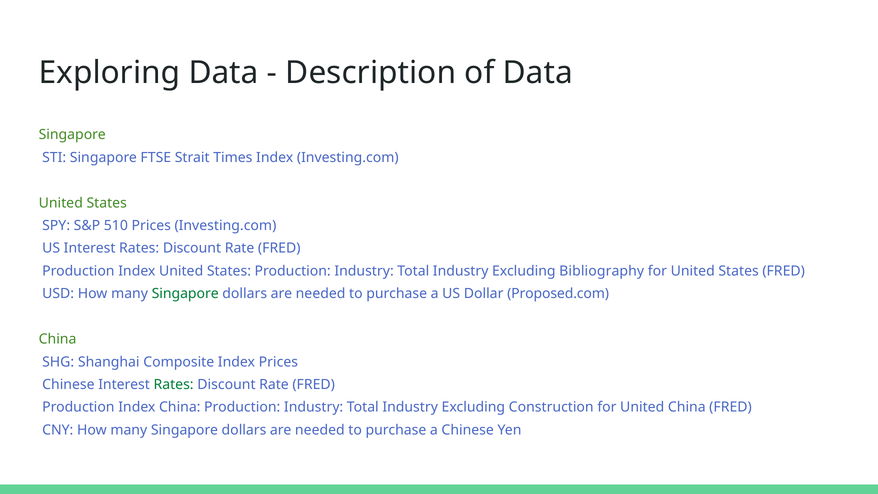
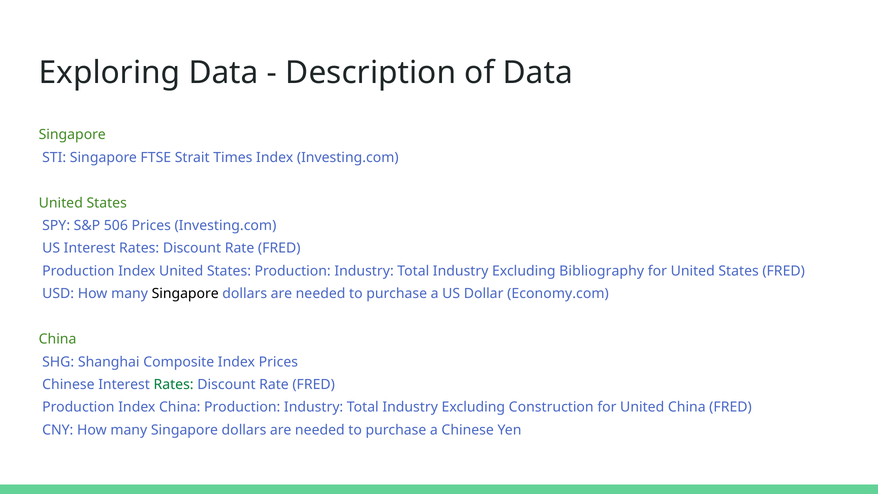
510: 510 -> 506
Singapore at (185, 294) colour: green -> black
Proposed.com: Proposed.com -> Economy.com
